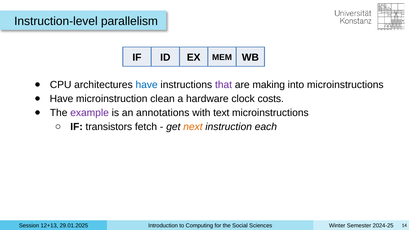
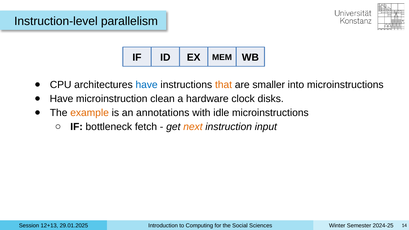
that colour: purple -> orange
making: making -> smaller
costs: costs -> disks
example colour: purple -> orange
text: text -> idle
transistors: transistors -> bottleneck
each: each -> input
